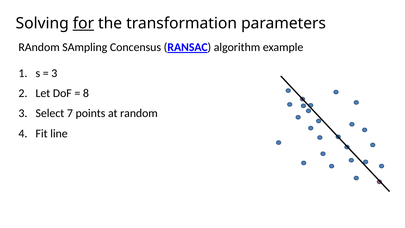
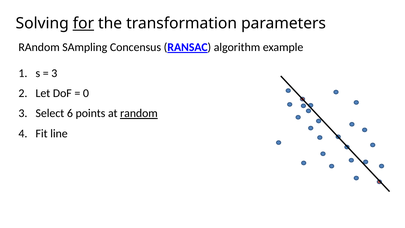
8: 8 -> 0
7: 7 -> 6
random at (139, 113) underline: none -> present
